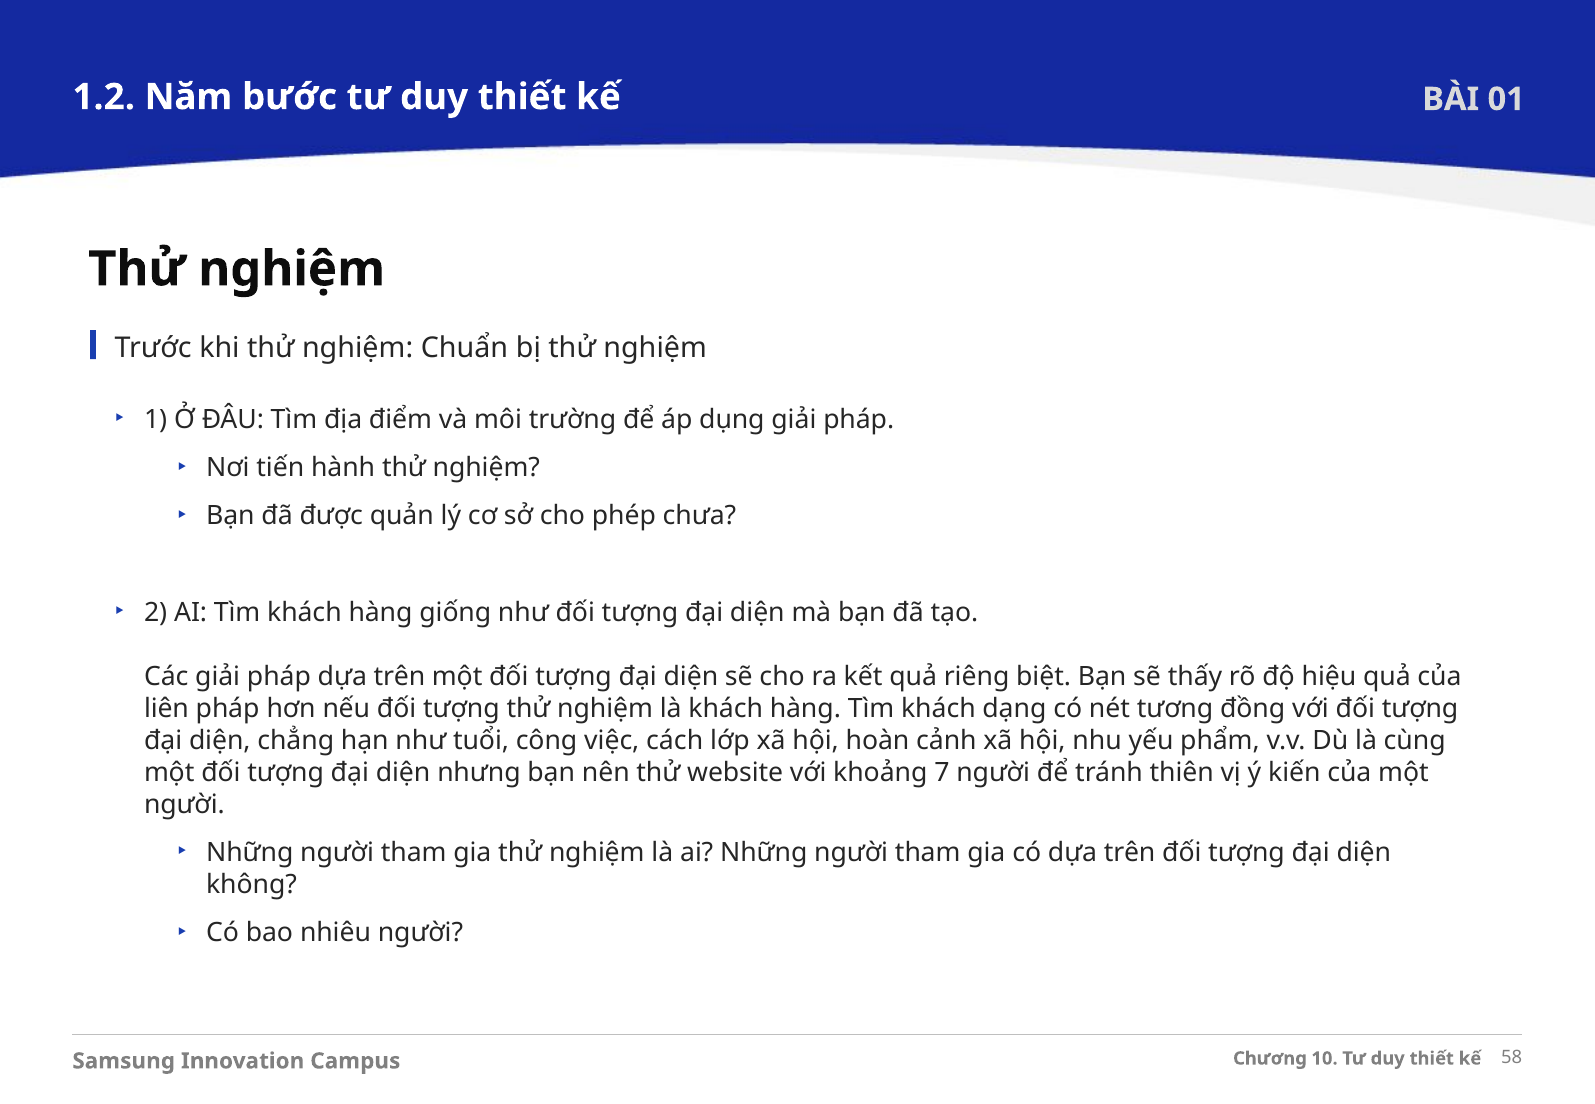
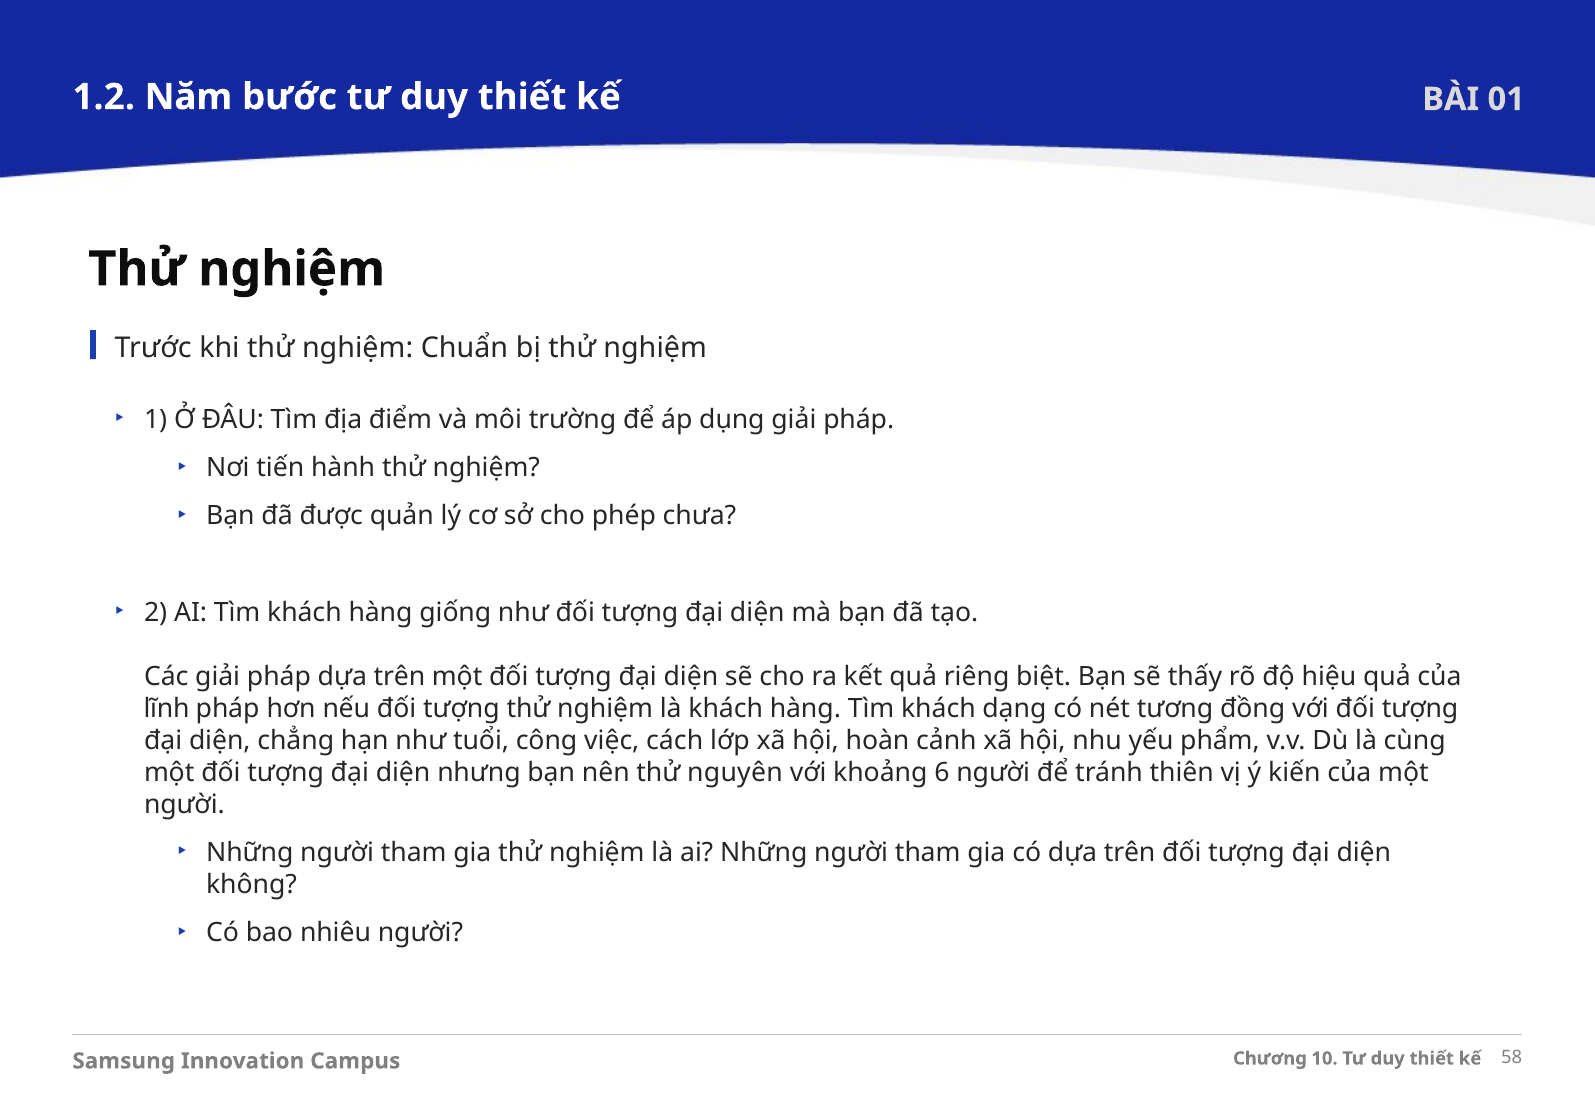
liên: liên -> lĩnh
website: website -> nguyên
7: 7 -> 6
